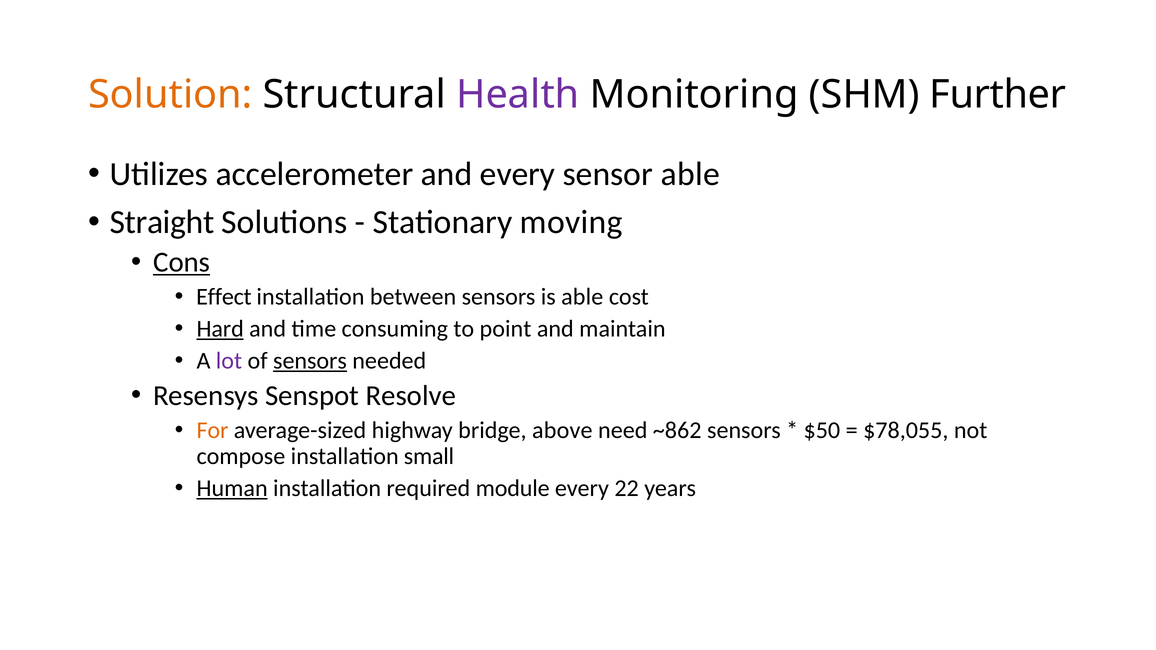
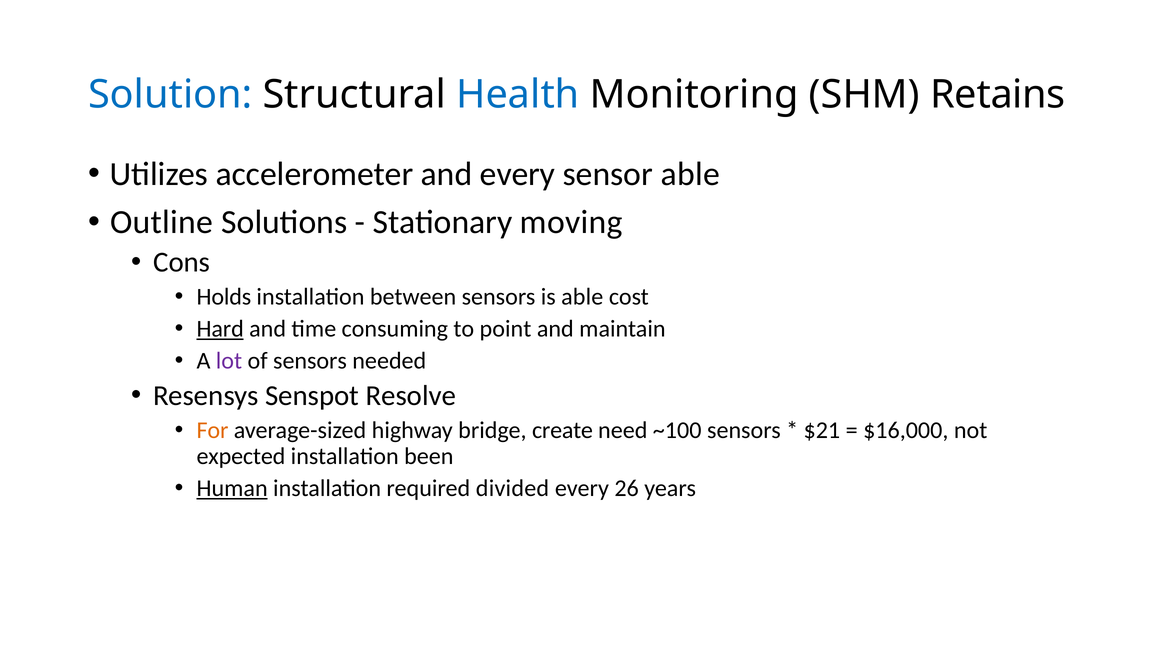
Solution colour: orange -> blue
Health colour: purple -> blue
Further: Further -> Retains
Straight: Straight -> Outline
Cons underline: present -> none
Effect: Effect -> Holds
sensors at (310, 361) underline: present -> none
above: above -> create
~862: ~862 -> ~100
$50: $50 -> $21
$78,055: $78,055 -> $16,000
compose: compose -> expected
small: small -> been
module: module -> divided
22: 22 -> 26
